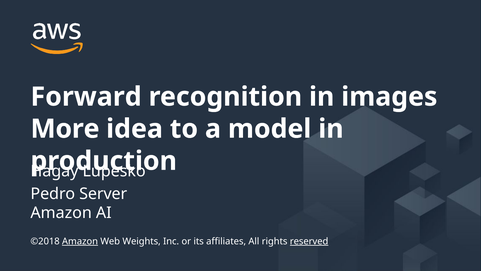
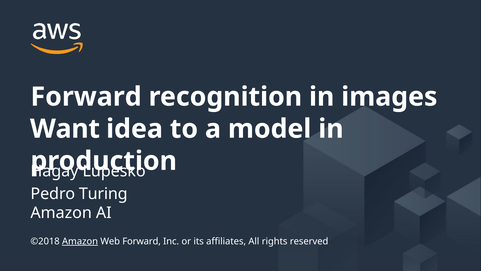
More: More -> Want
Server: Server -> Turing
Web Weights: Weights -> Forward
reserved at (309, 241) underline: present -> none
